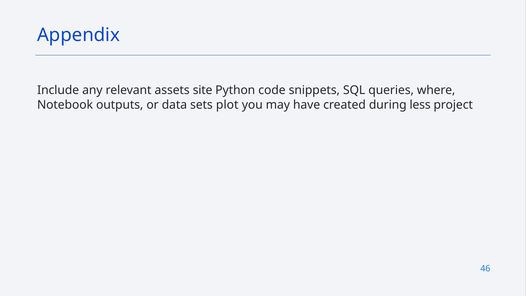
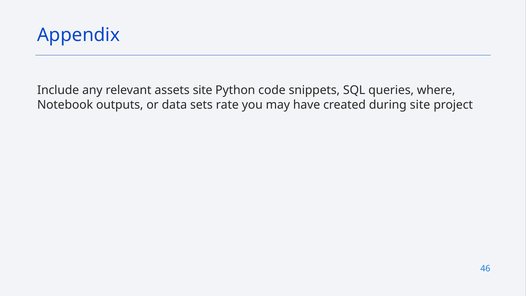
plot: plot -> rate
during less: less -> site
